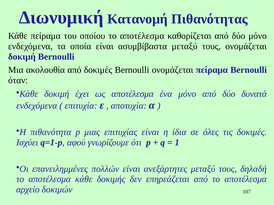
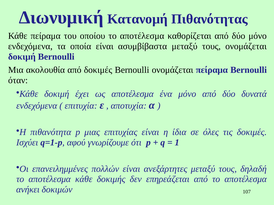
αρχείο: αρχείο -> ανήκει
